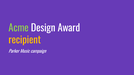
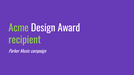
recipient colour: yellow -> light green
